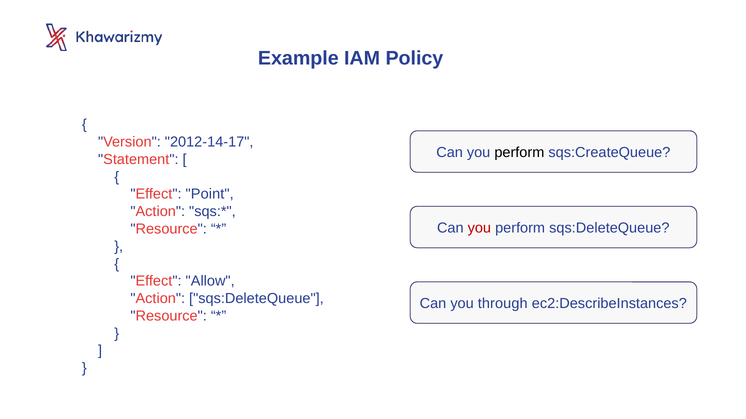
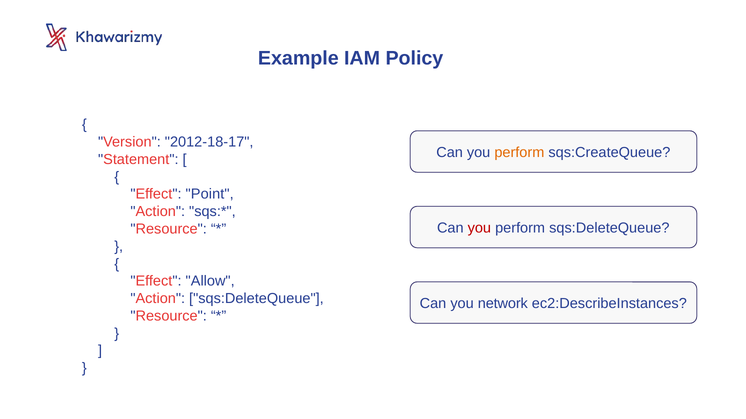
2012-14-17: 2012-14-17 -> 2012-18-17
perform at (519, 153) colour: black -> orange
through: through -> network
